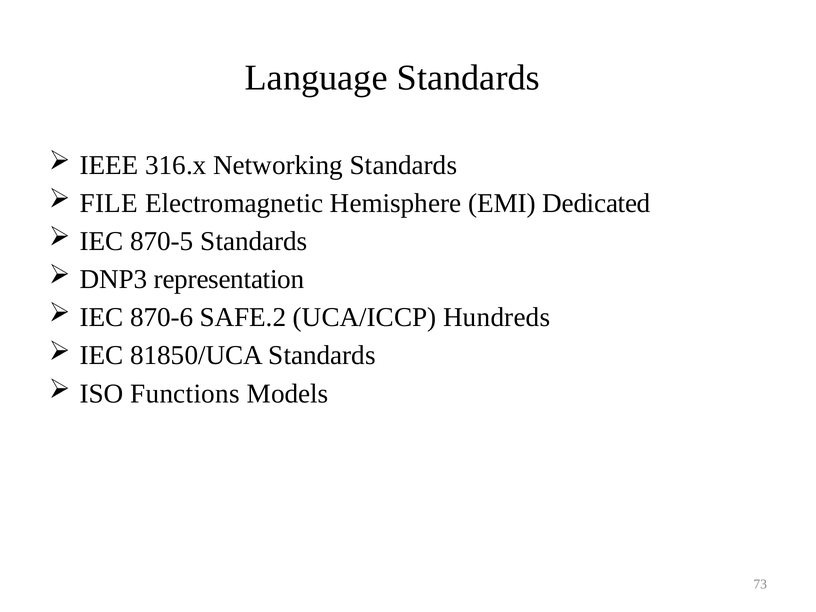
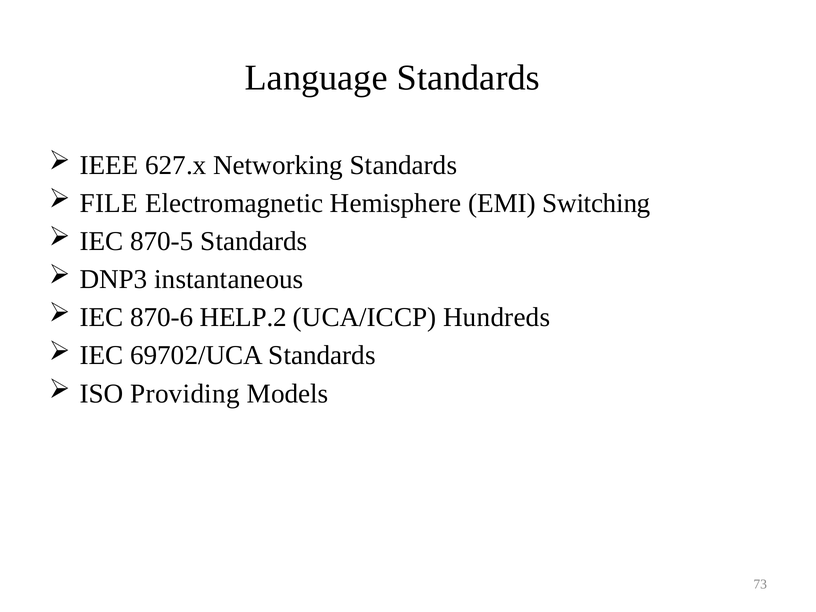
316.x: 316.x -> 627.x
Dedicated: Dedicated -> Switching
representation: representation -> instantaneous
SAFE.2: SAFE.2 -> HELP.2
81850/UCA: 81850/UCA -> 69702/UCA
Functions: Functions -> Providing
